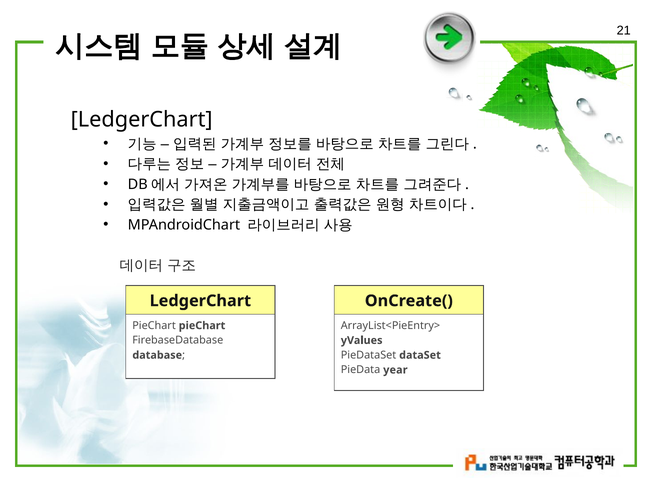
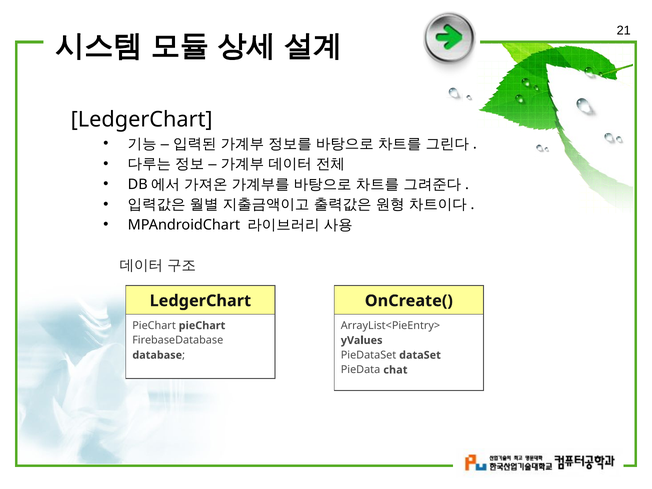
year: year -> chat
